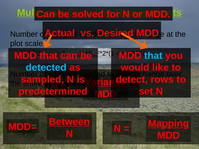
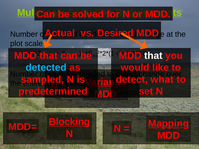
that at (153, 56) colour: light blue -> white
rows: rows -> what
Between: Between -> Blocking
